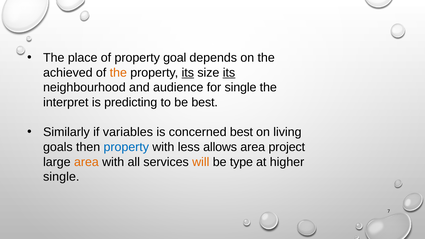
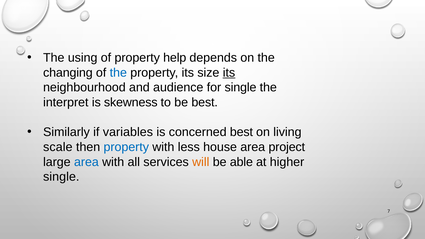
place: place -> using
goal: goal -> help
achieved: achieved -> changing
the at (118, 73) colour: orange -> blue
its at (188, 73) underline: present -> none
predicting: predicting -> skewness
goals: goals -> scale
allows: allows -> house
area at (86, 162) colour: orange -> blue
type: type -> able
